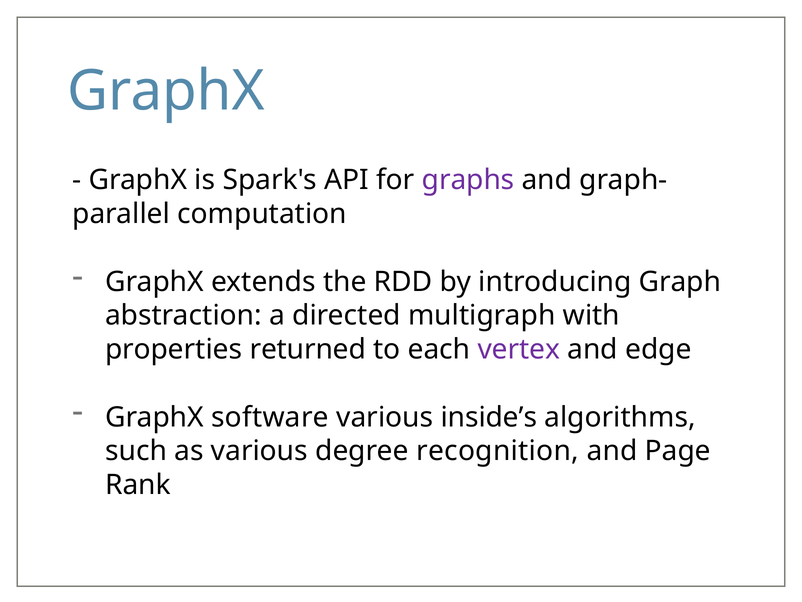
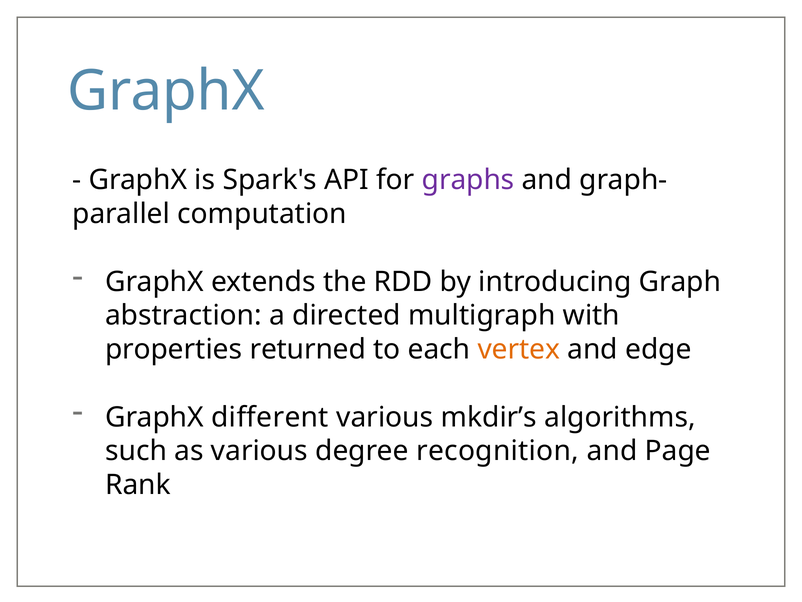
vertex colour: purple -> orange
software: software -> different
inside’s: inside’s -> mkdir’s
